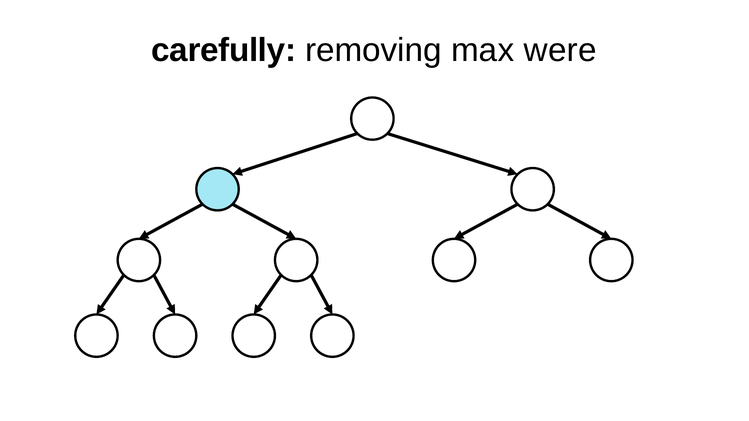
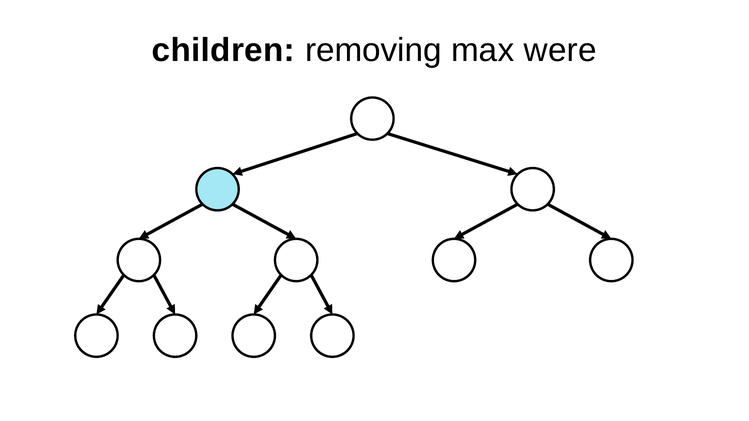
carefully: carefully -> children
